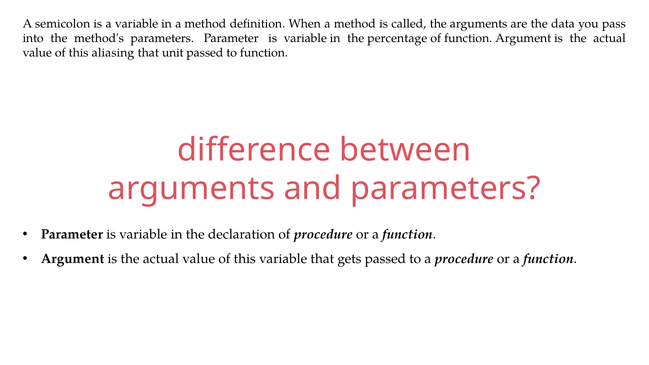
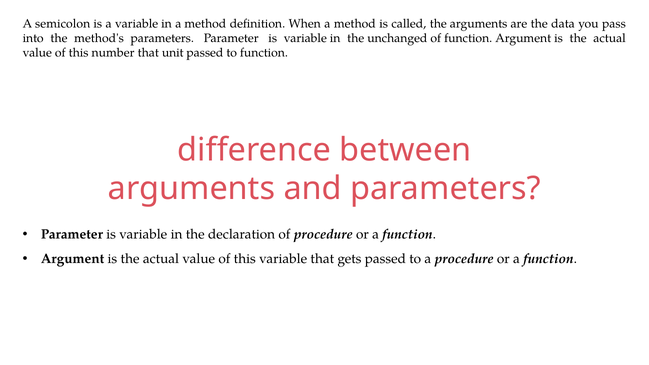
percentage: percentage -> unchanged
aliasing: aliasing -> number
